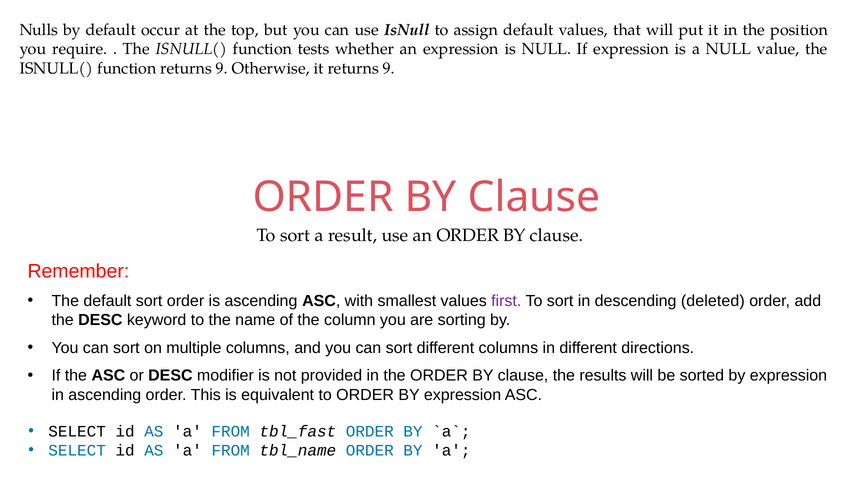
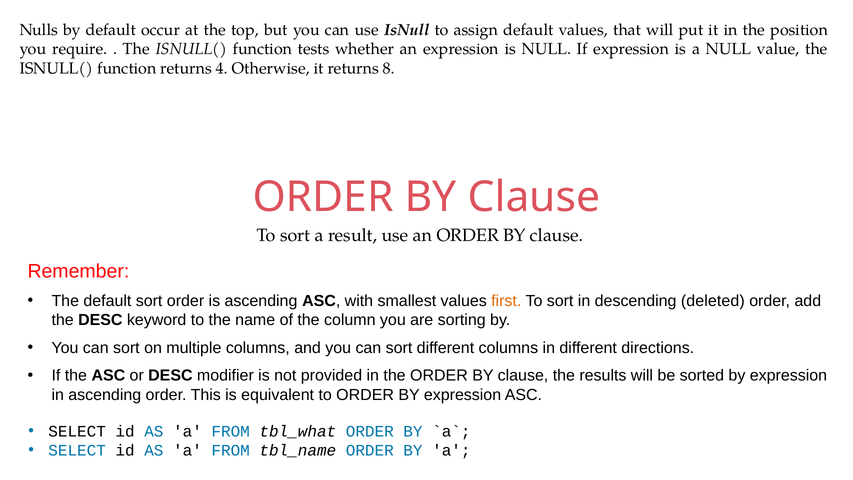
function returns 9: 9 -> 4
it returns 9: 9 -> 8
first colour: purple -> orange
tbl_fast: tbl_fast -> tbl_what
